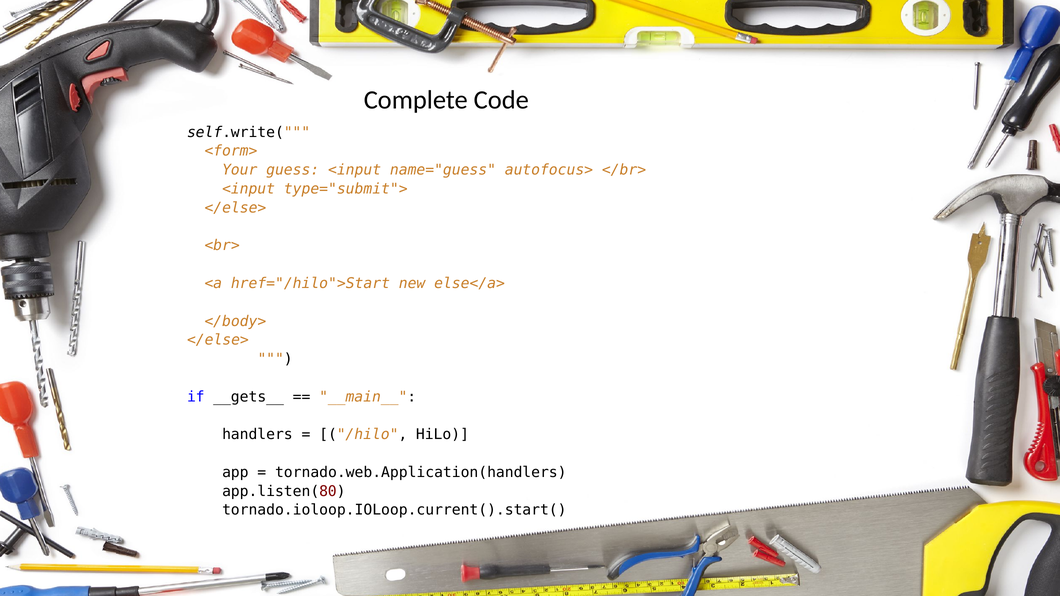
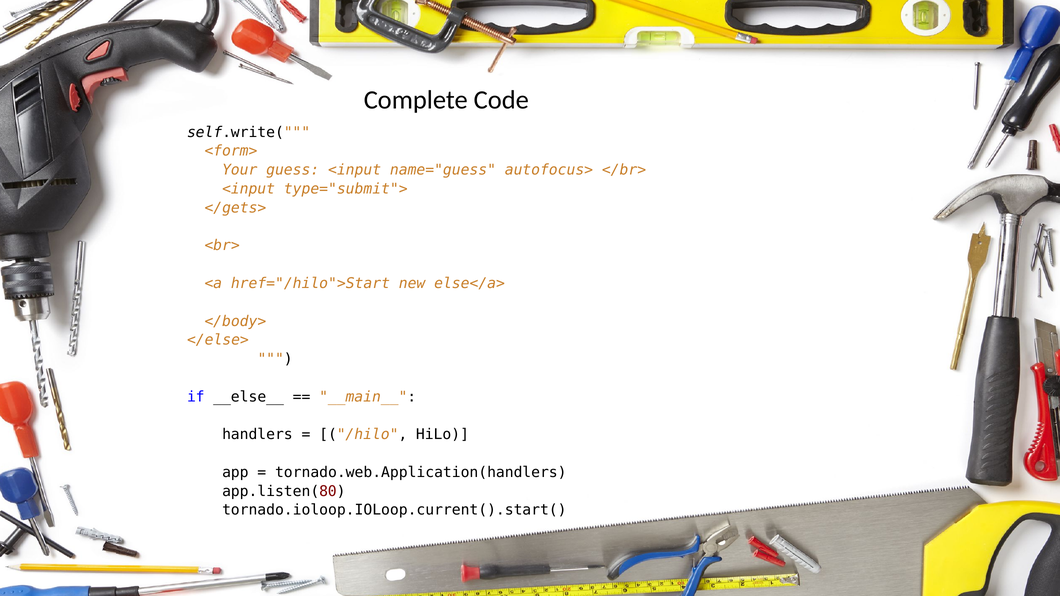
</else> at (235, 208): </else> -> </gets>
__gets__: __gets__ -> __else__
